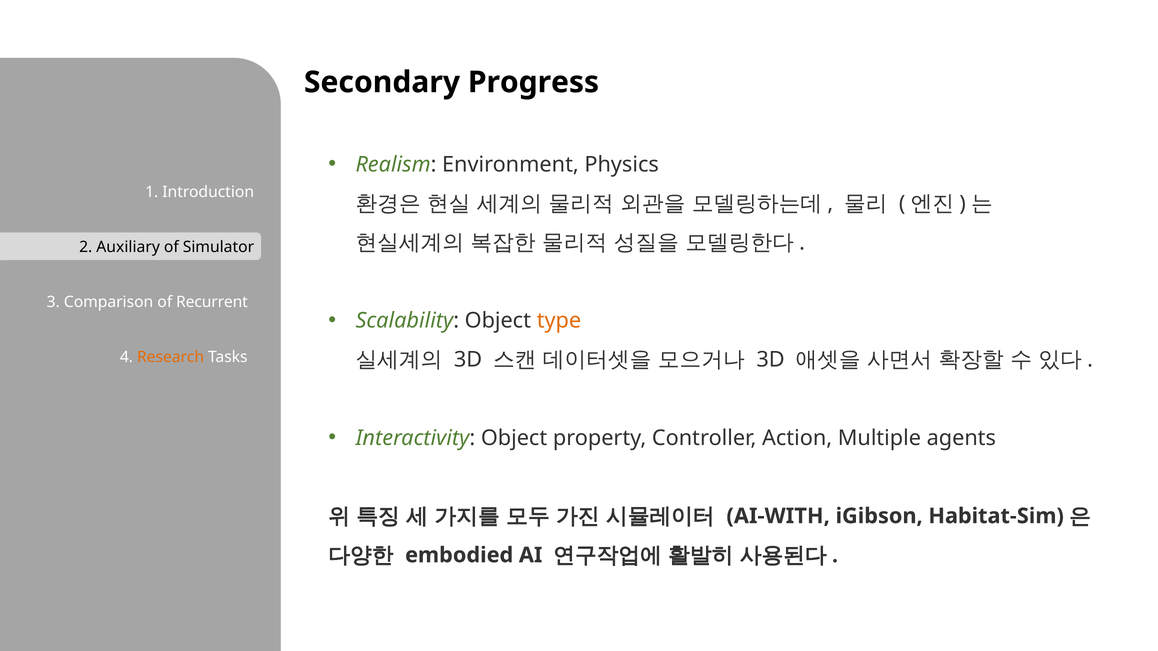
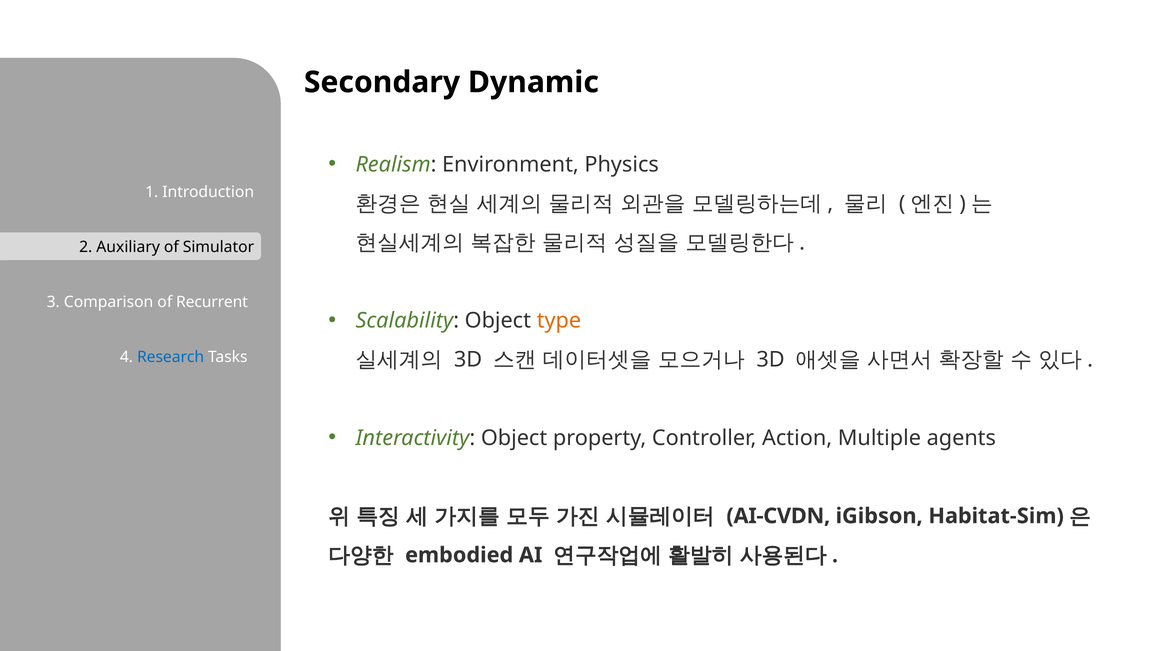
Progress: Progress -> Dynamic
Research colour: orange -> blue
AI-WITH: AI-WITH -> AI-CVDN
